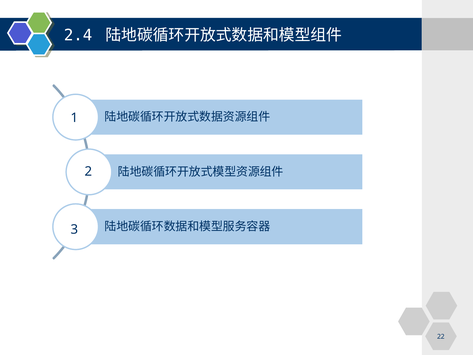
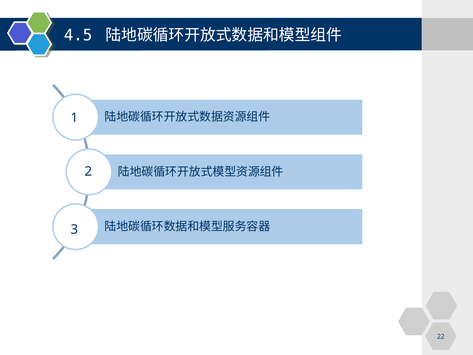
2.4: 2.4 -> 4.5
